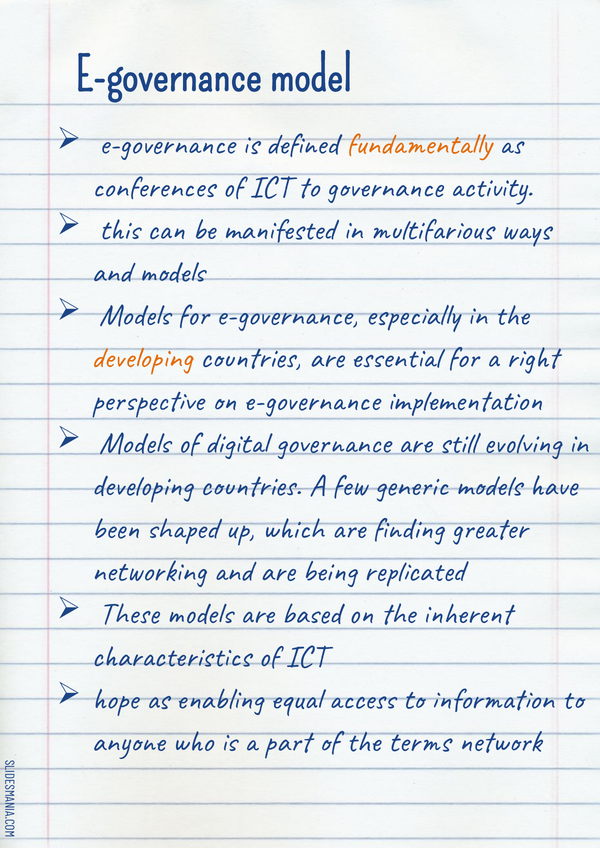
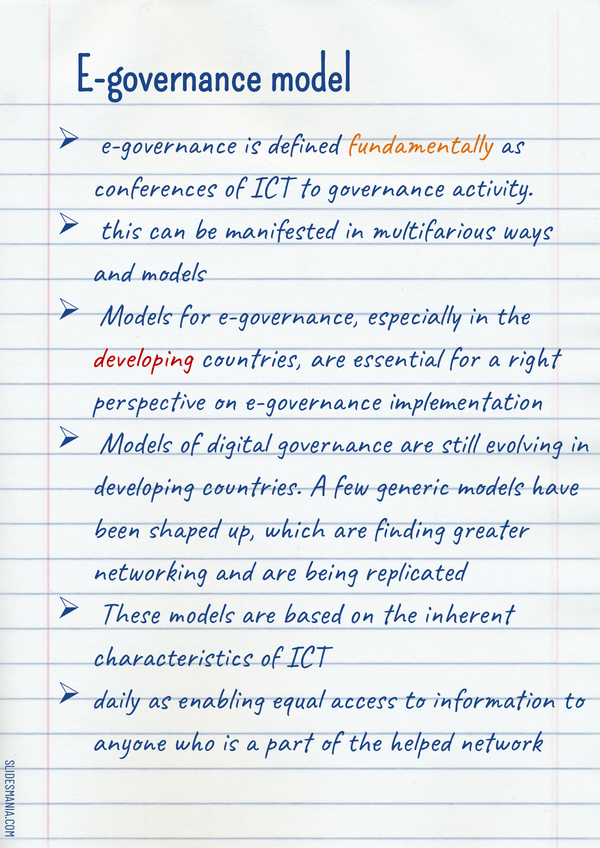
developing at (142, 358) colour: orange -> red
hope: hope -> daily
terms: terms -> helped
